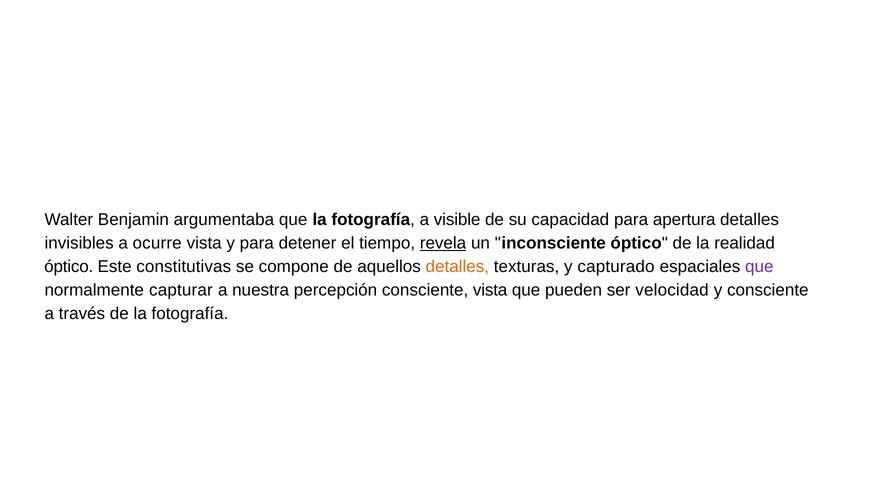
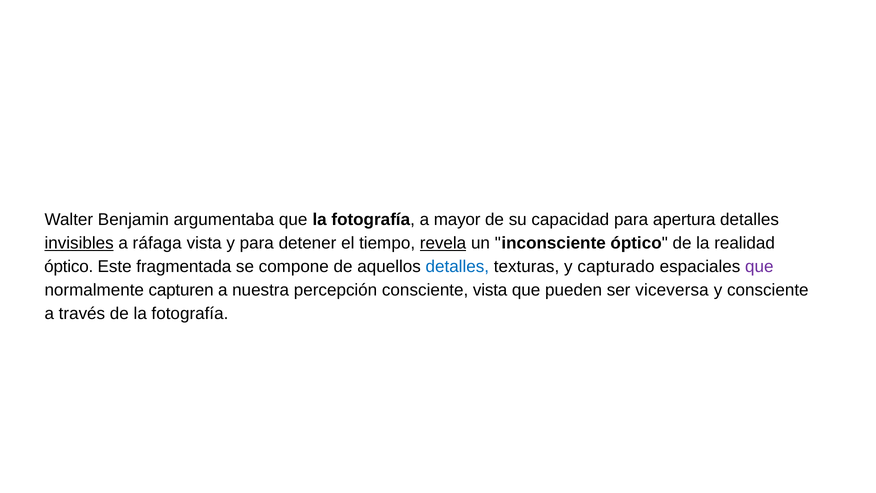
visible: visible -> mayor
invisibles underline: none -> present
ocurre: ocurre -> ráfaga
constitutivas: constitutivas -> fragmentada
detalles at (457, 266) colour: orange -> blue
capturar: capturar -> capturen
velocidad: velocidad -> viceversa
